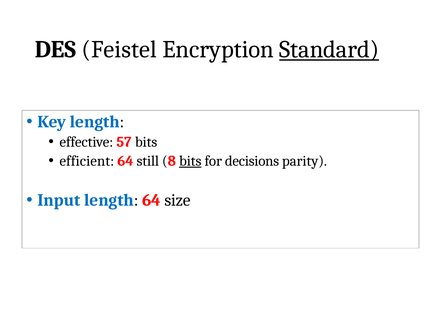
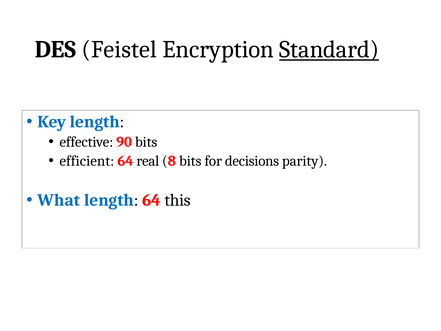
57: 57 -> 90
still: still -> real
bits at (190, 161) underline: present -> none
Input: Input -> What
size: size -> this
